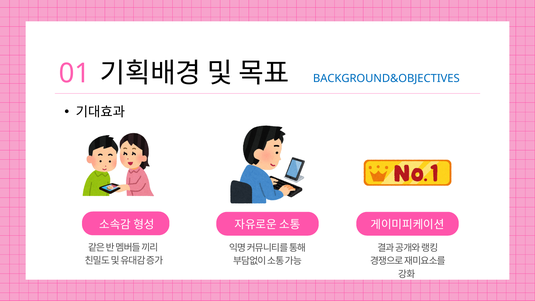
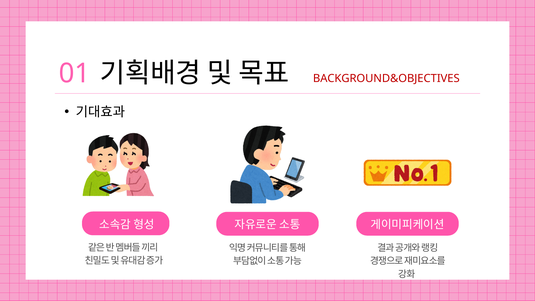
BACKGROUND&OBJECTIVES colour: blue -> red
